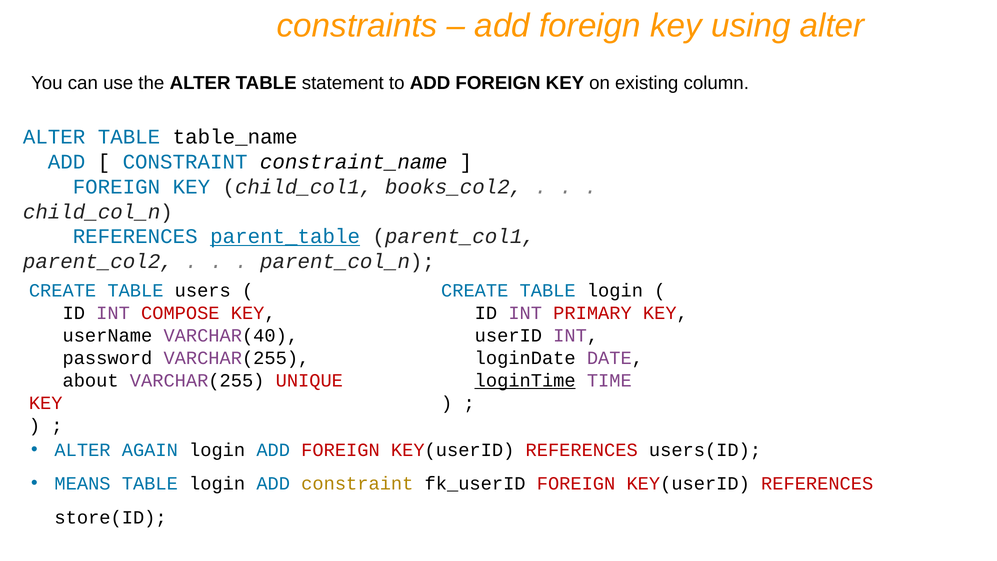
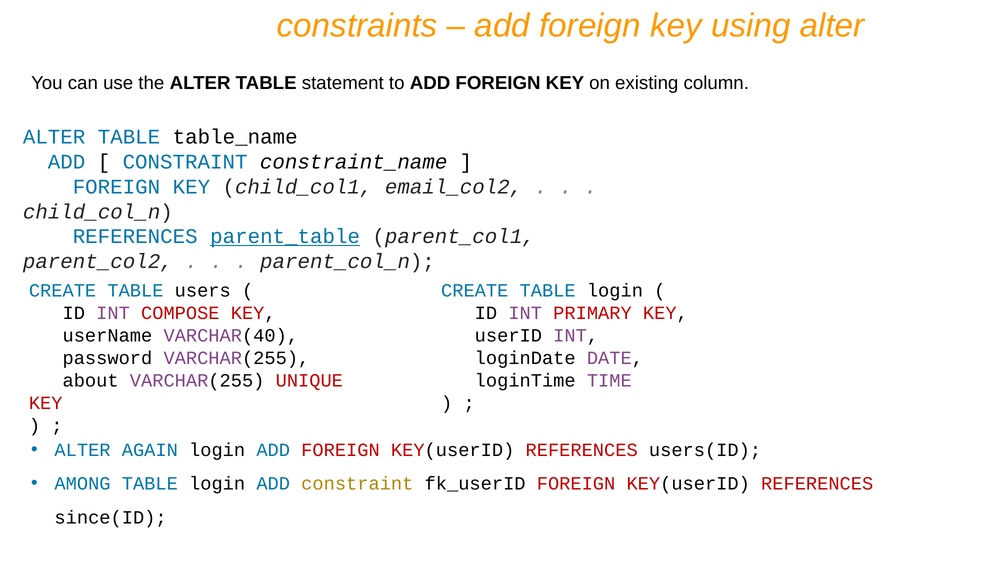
books_col2: books_col2 -> email_col2
loginTime underline: present -> none
MEANS: MEANS -> AMONG
store(ID: store(ID -> since(ID
